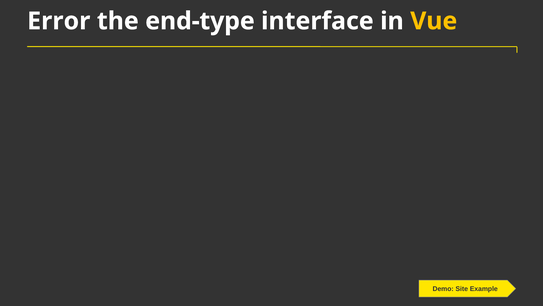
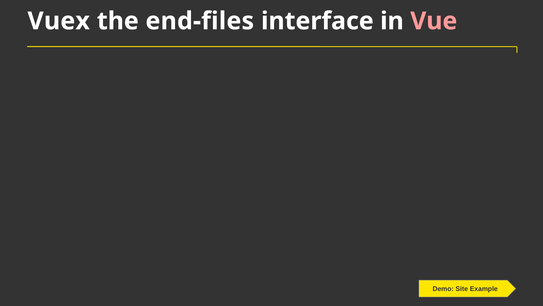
Error: Error -> Vuex
end-type: end-type -> end-files
Vue colour: yellow -> pink
